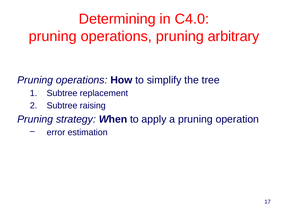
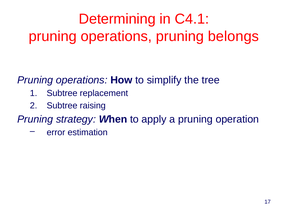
C4.0: C4.0 -> C4.1
arbitrary: arbitrary -> belongs
